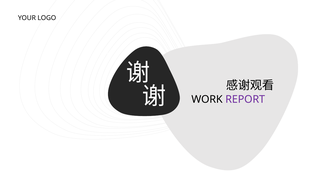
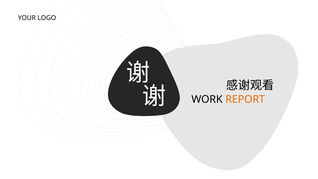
REPORT colour: purple -> orange
